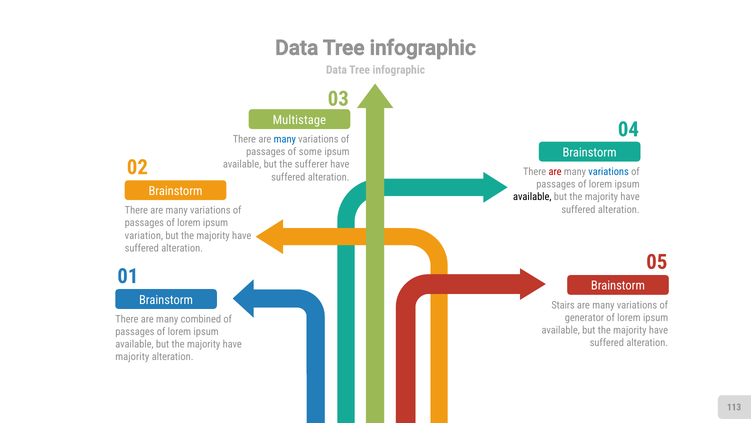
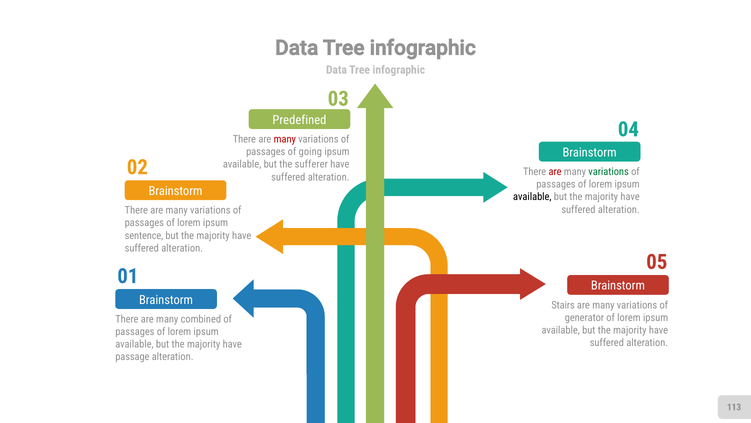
Multistage: Multistage -> Predefined
many at (285, 139) colour: blue -> red
some: some -> going
variations at (609, 172) colour: blue -> green
variation: variation -> sentence
majority at (132, 357): majority -> passage
